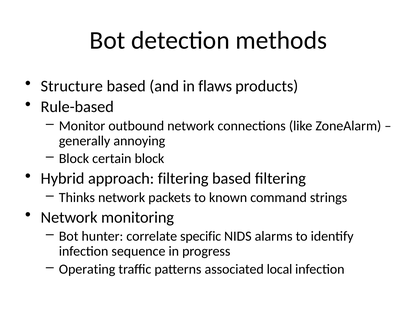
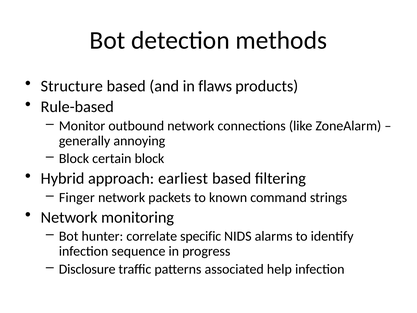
approach filtering: filtering -> earliest
Thinks: Thinks -> Finger
Operating: Operating -> Disclosure
local: local -> help
